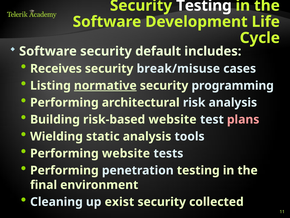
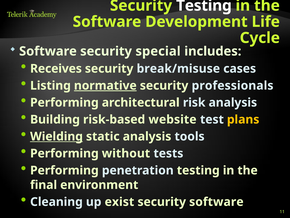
default: default -> special
programming: programming -> professionals
plans colour: pink -> yellow
Wielding underline: none -> present
Performing website: website -> without
security collected: collected -> software
